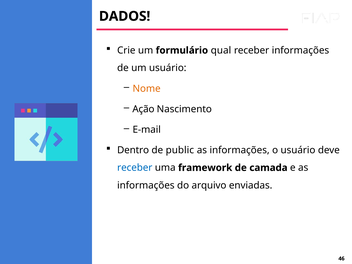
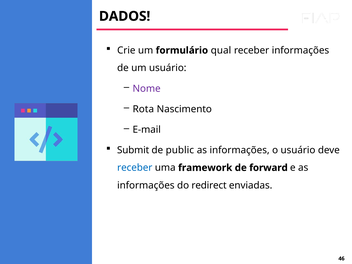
Nome colour: orange -> purple
Ação: Ação -> Rota
Dentro: Dentro -> Submit
camada: camada -> forward
arquivo: arquivo -> redirect
